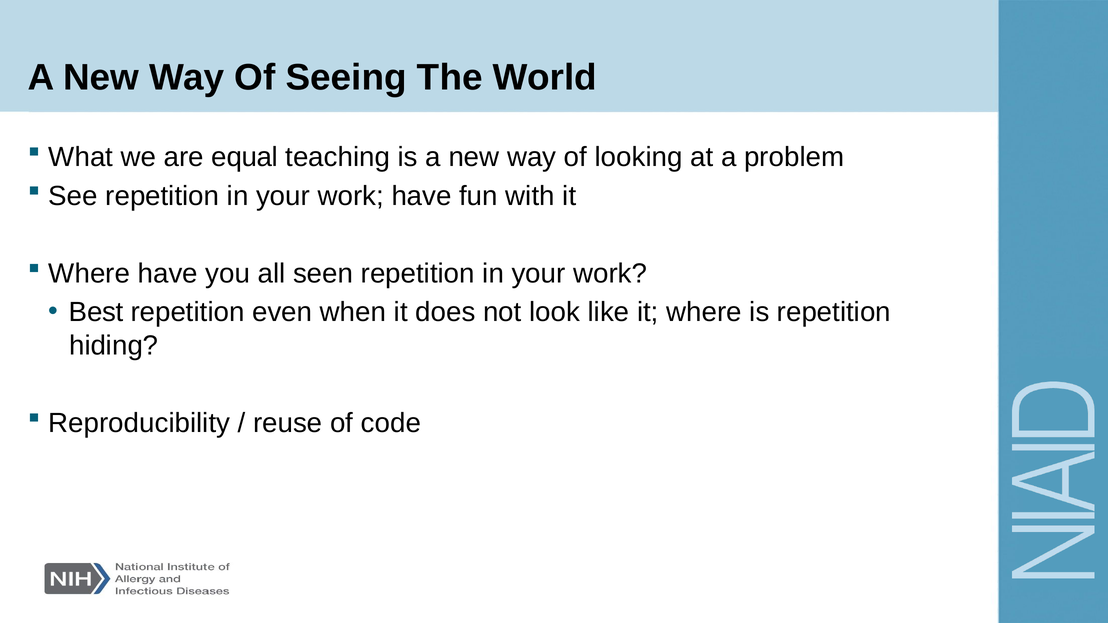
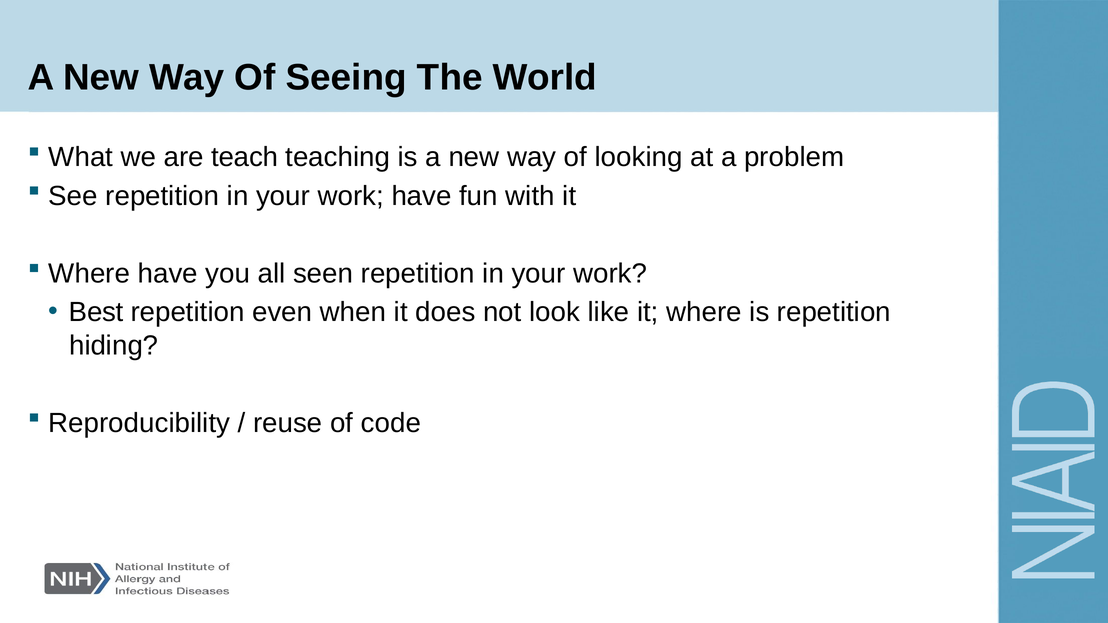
equal: equal -> teach
